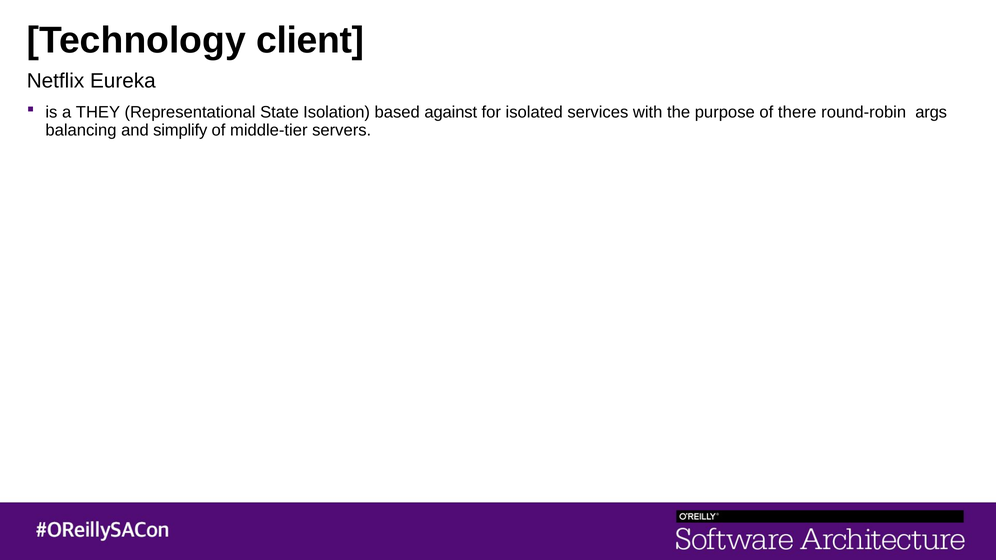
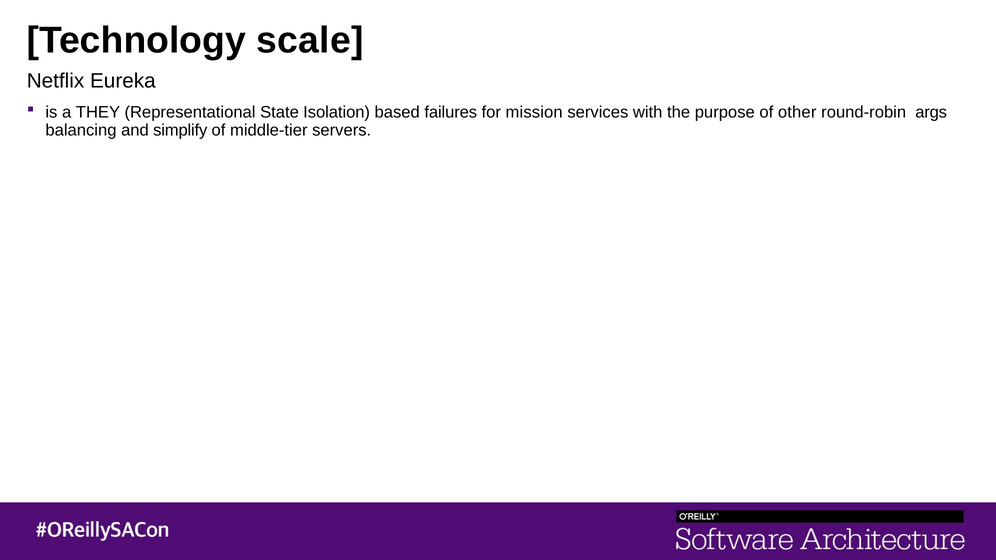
client: client -> scale
against: against -> failures
isolated: isolated -> mission
there: there -> other
